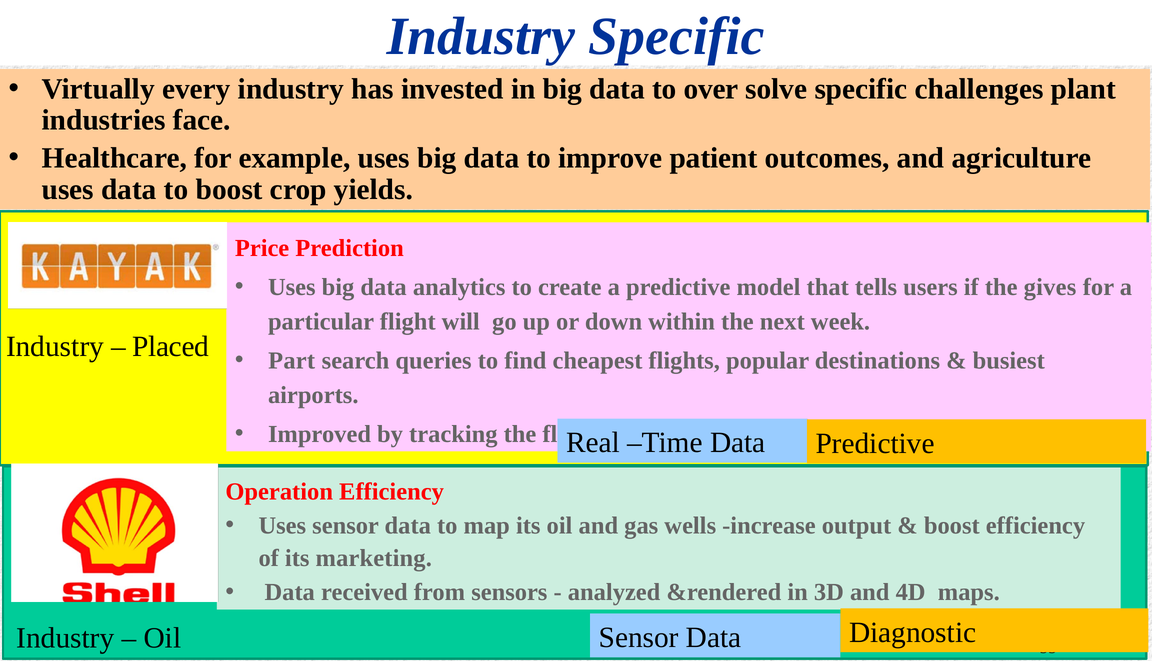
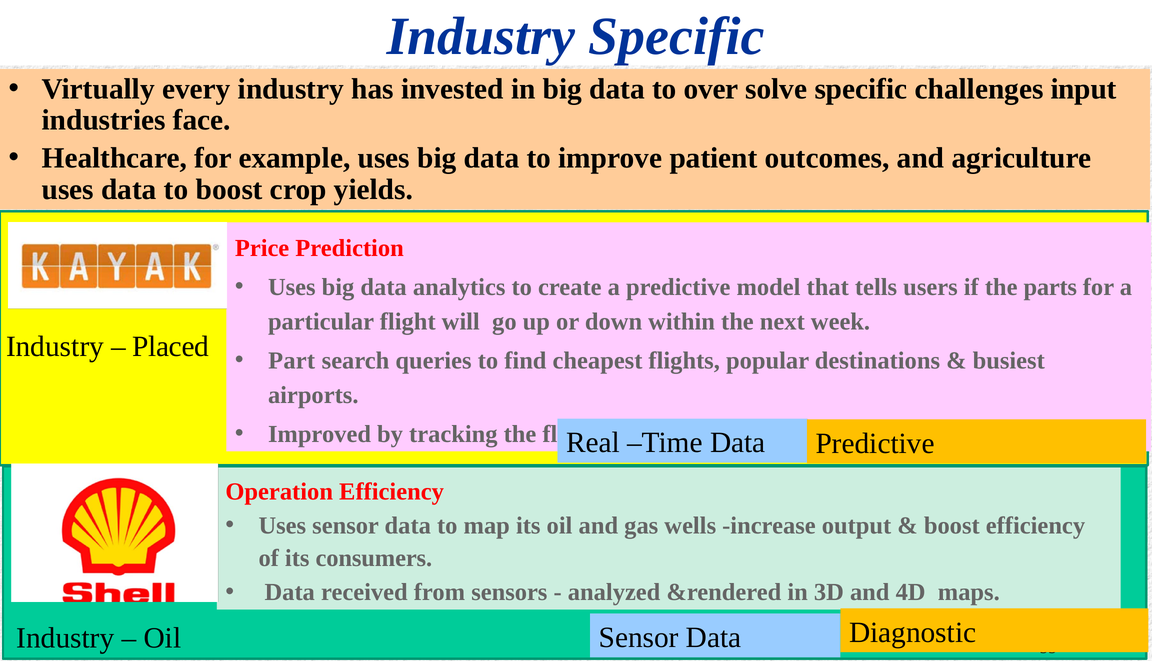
plant: plant -> input
gives: gives -> parts
marketing: marketing -> consumers
